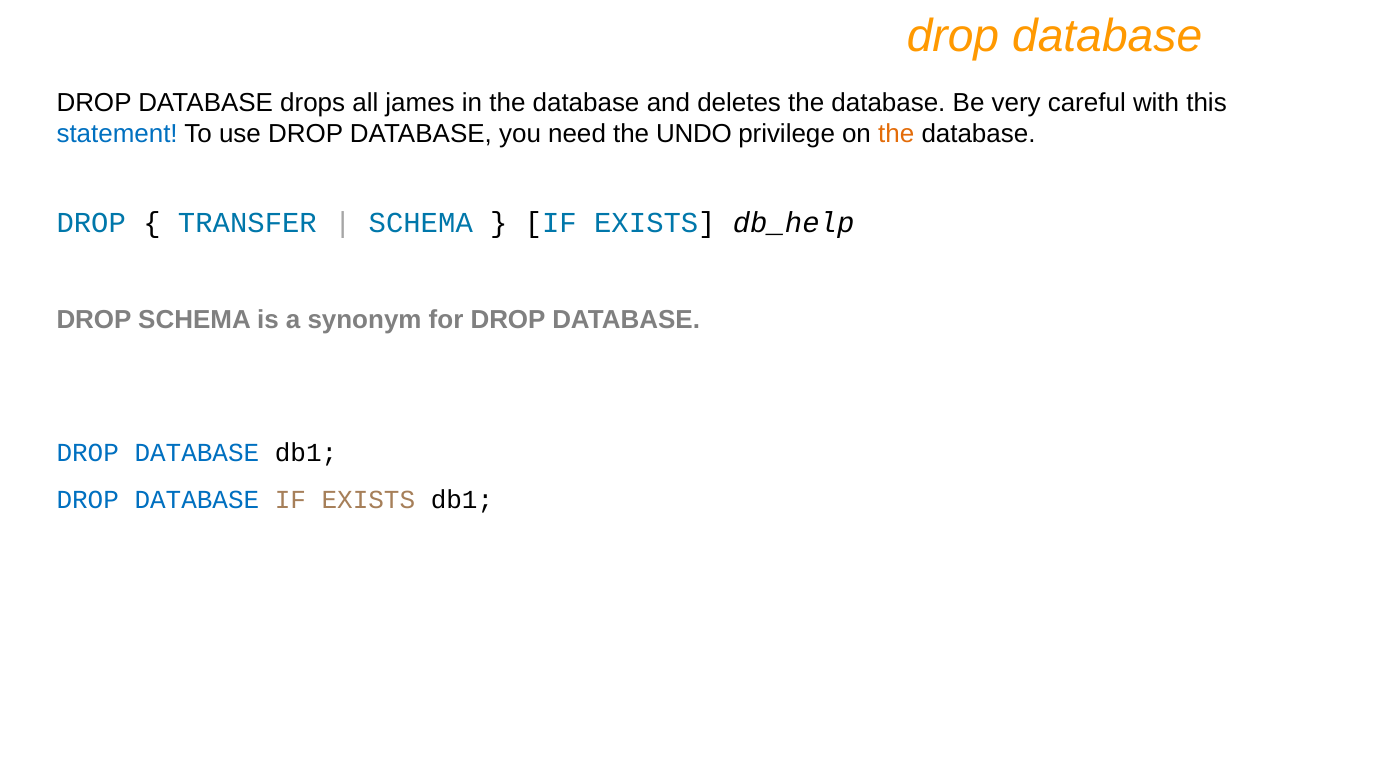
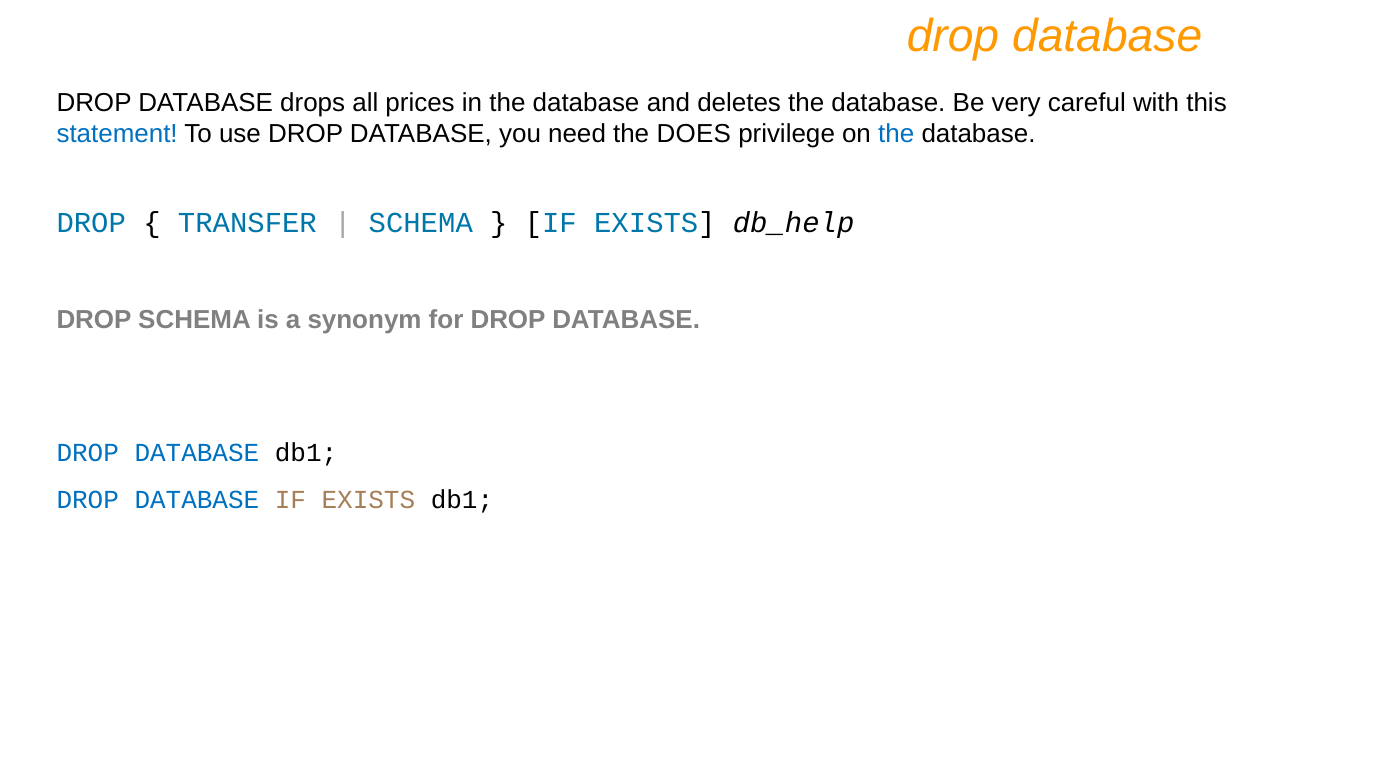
james: james -> prices
UNDO: UNDO -> DOES
the at (896, 134) colour: orange -> blue
